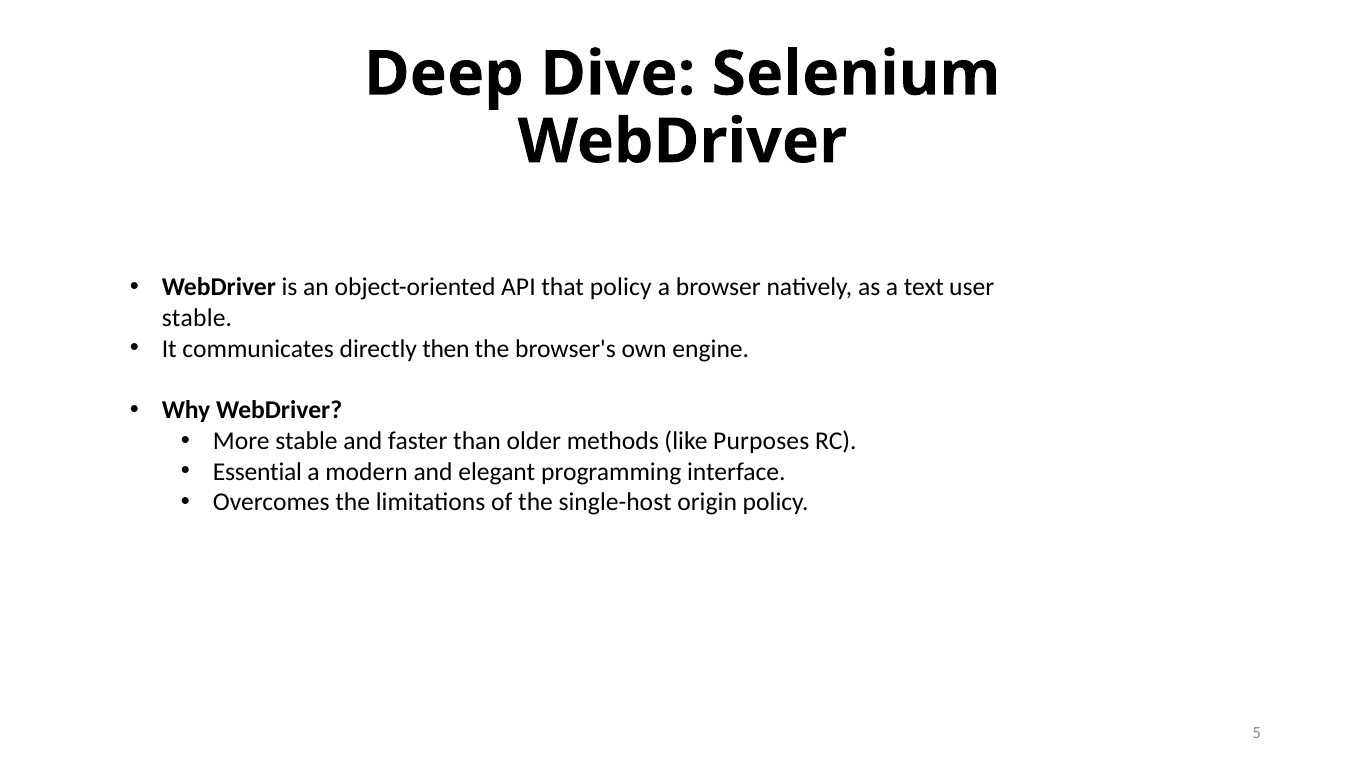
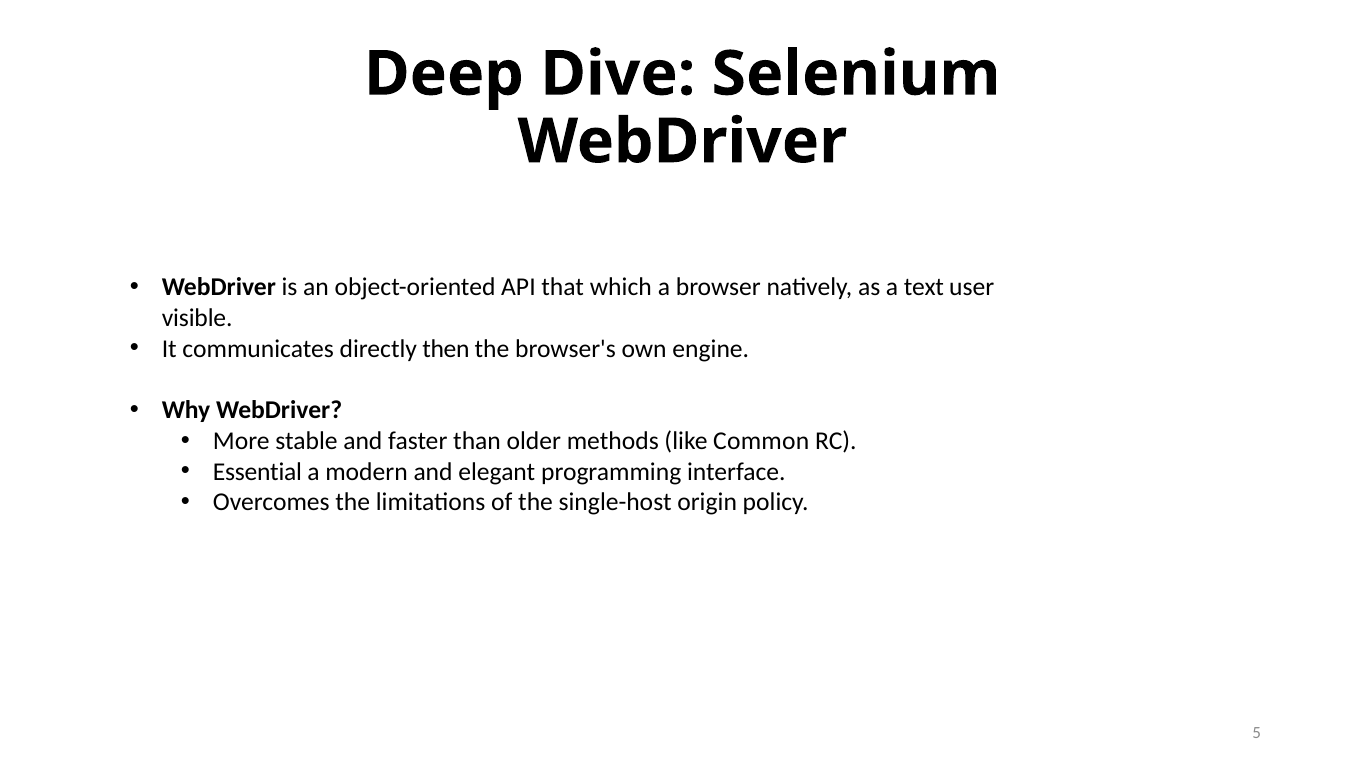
that policy: policy -> which
stable at (197, 318): stable -> visible
Purposes: Purposes -> Common
